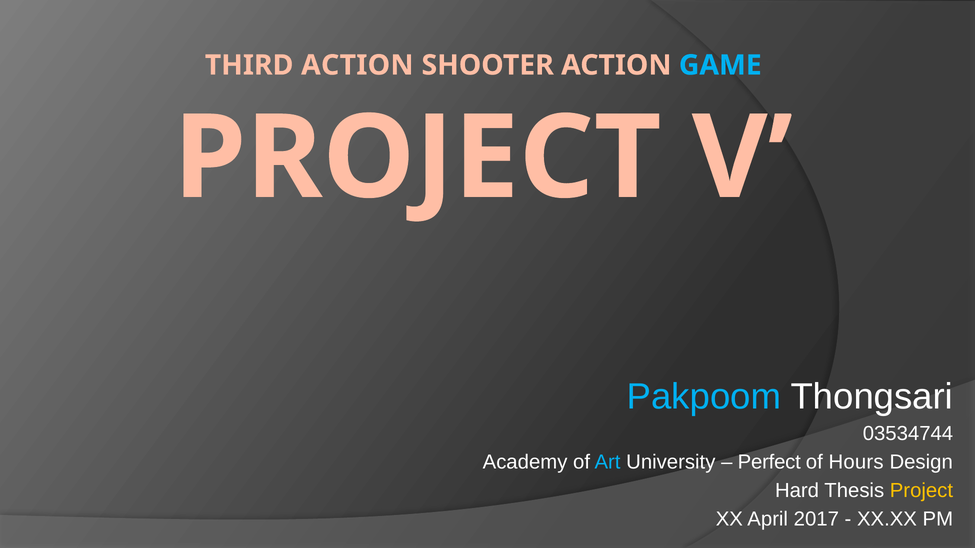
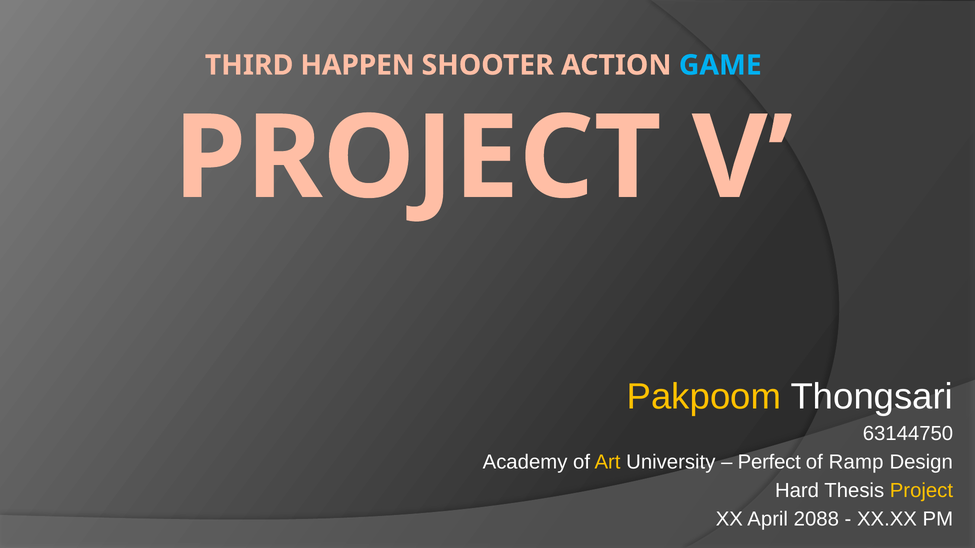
THIRD ACTION: ACTION -> HAPPEN
Pakpoom colour: light blue -> yellow
03534744: 03534744 -> 63144750
Art colour: light blue -> yellow
Hours: Hours -> Ramp
2017: 2017 -> 2088
